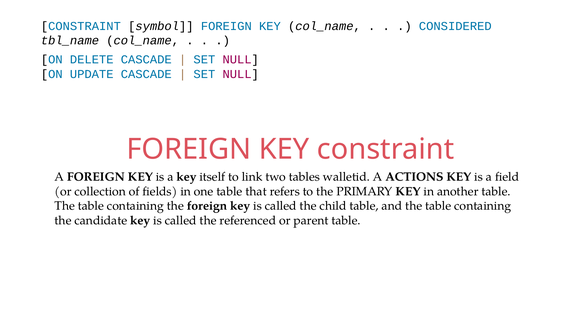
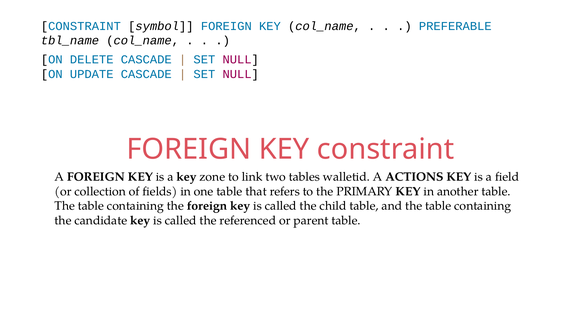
CONSIDERED: CONSIDERED -> PREFERABLE
itself: itself -> zone
